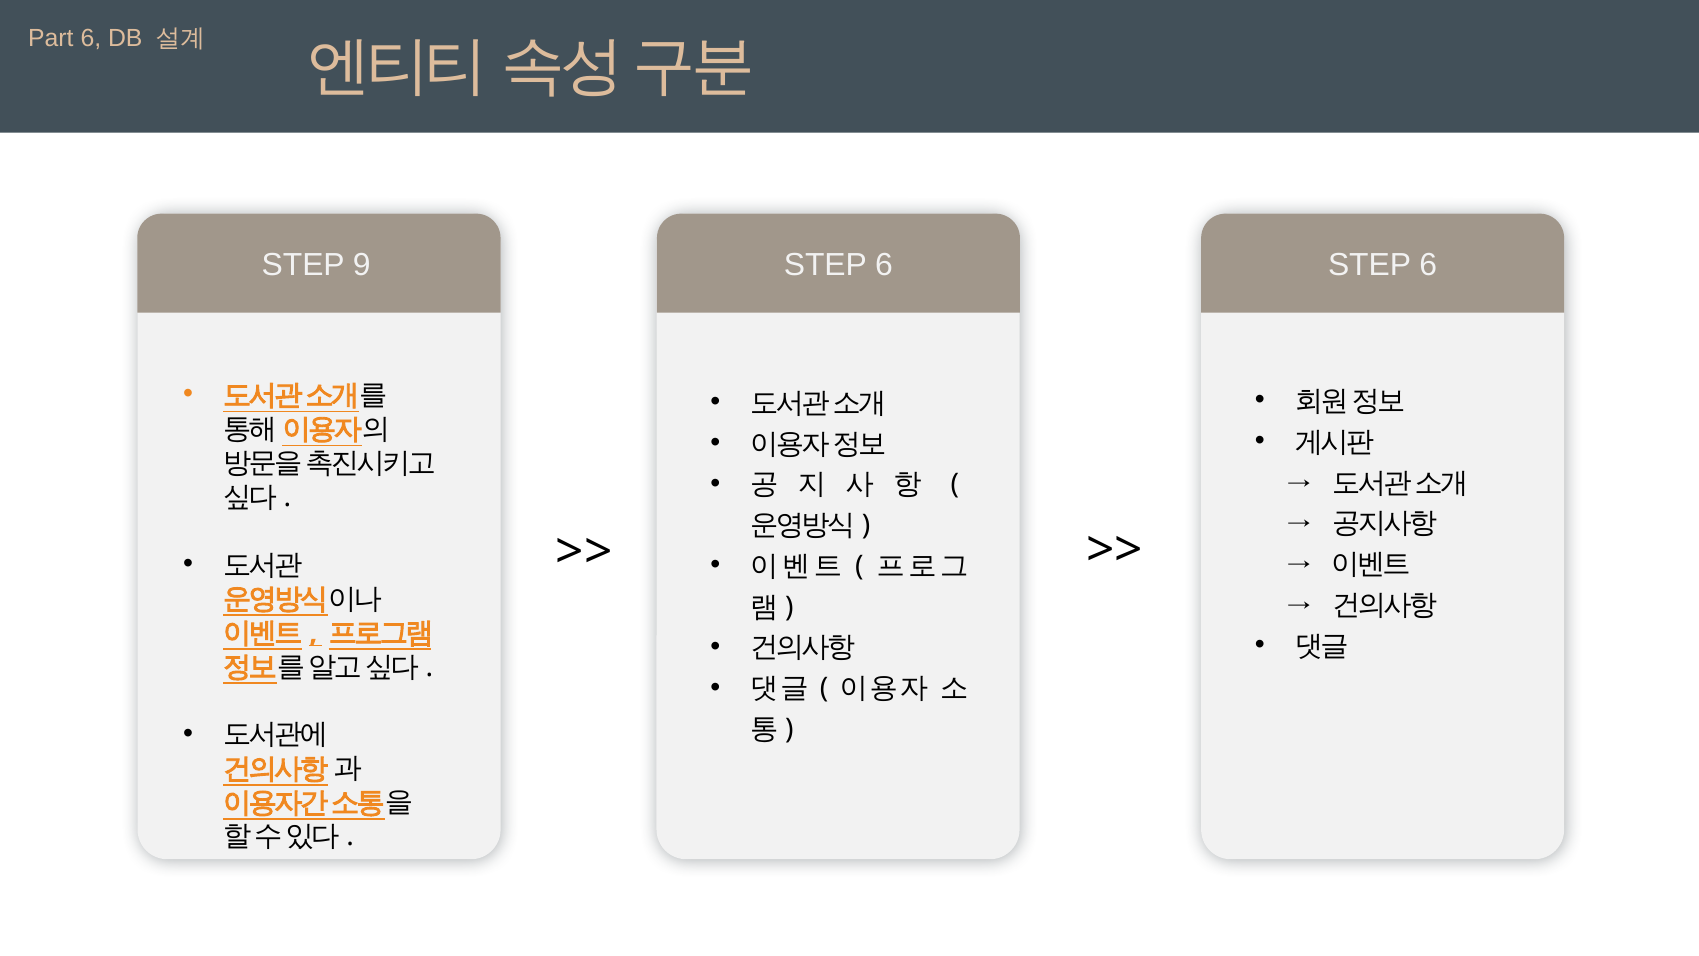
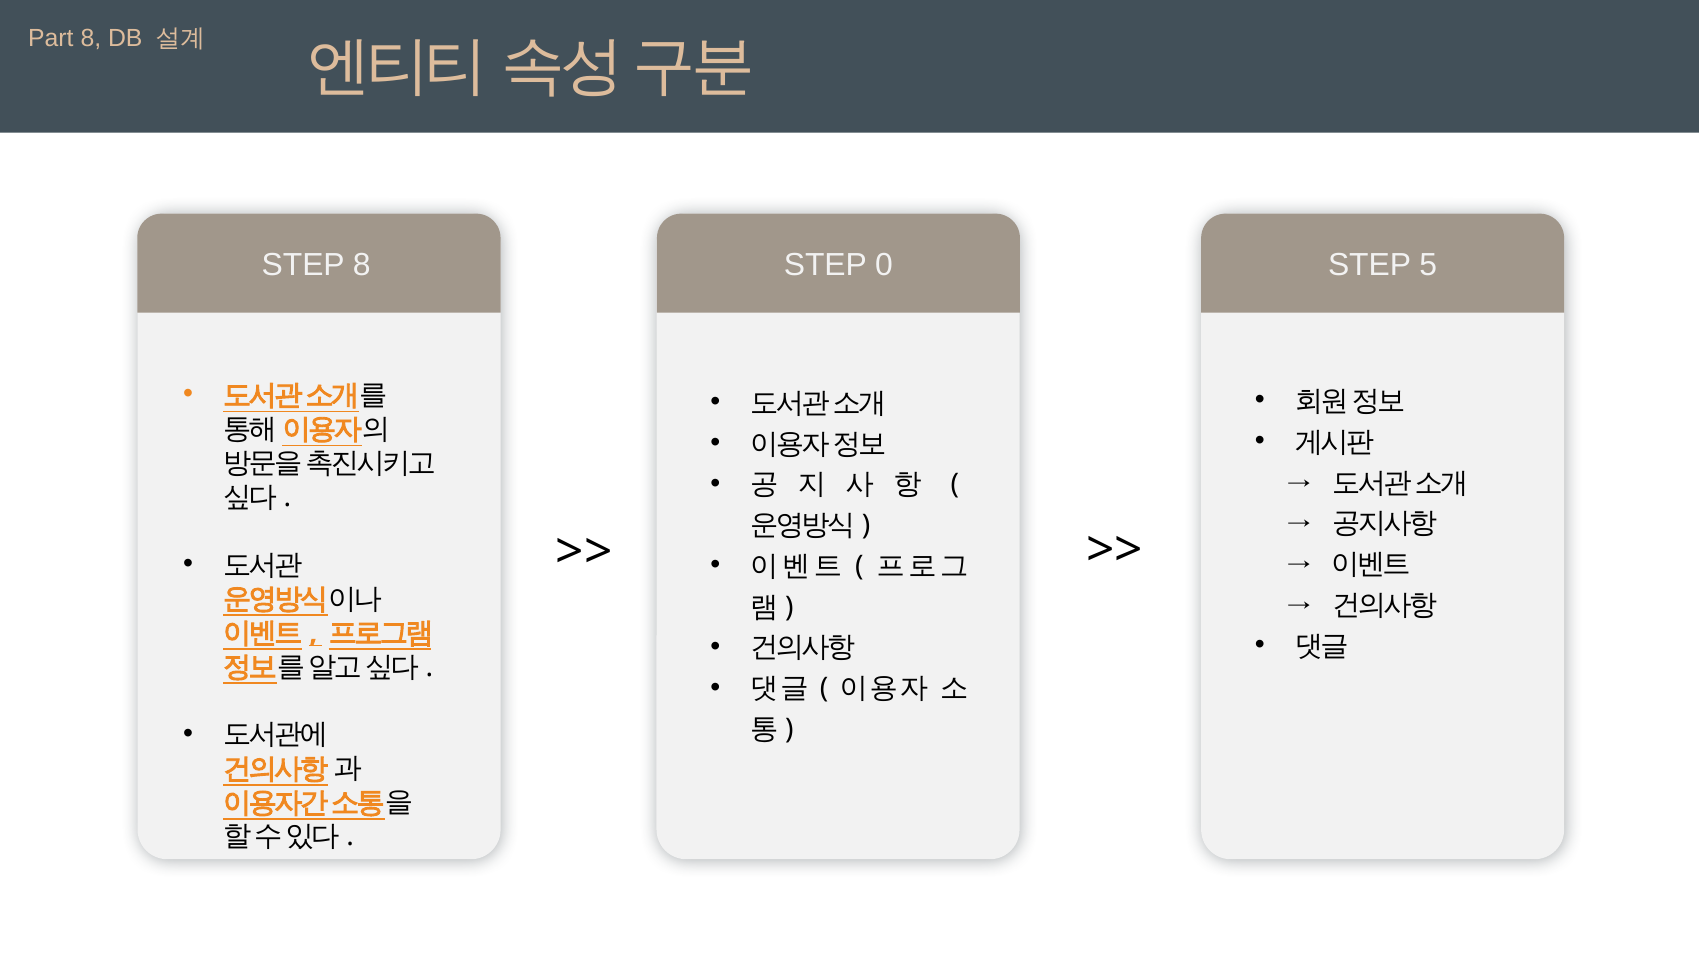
Part 6: 6 -> 8
STEP 9: 9 -> 8
6 at (884, 265): 6 -> 0
6 at (1428, 265): 6 -> 5
